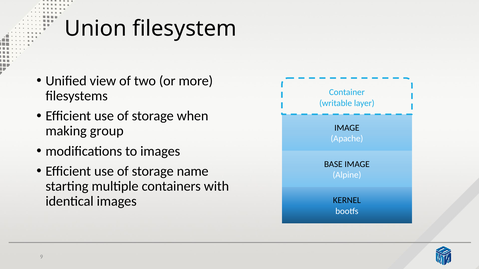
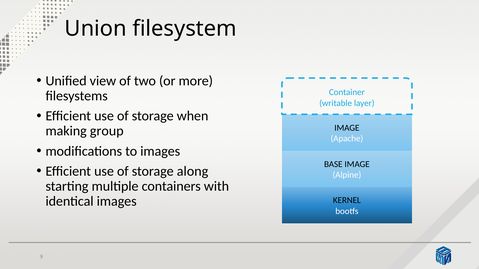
name: name -> along
